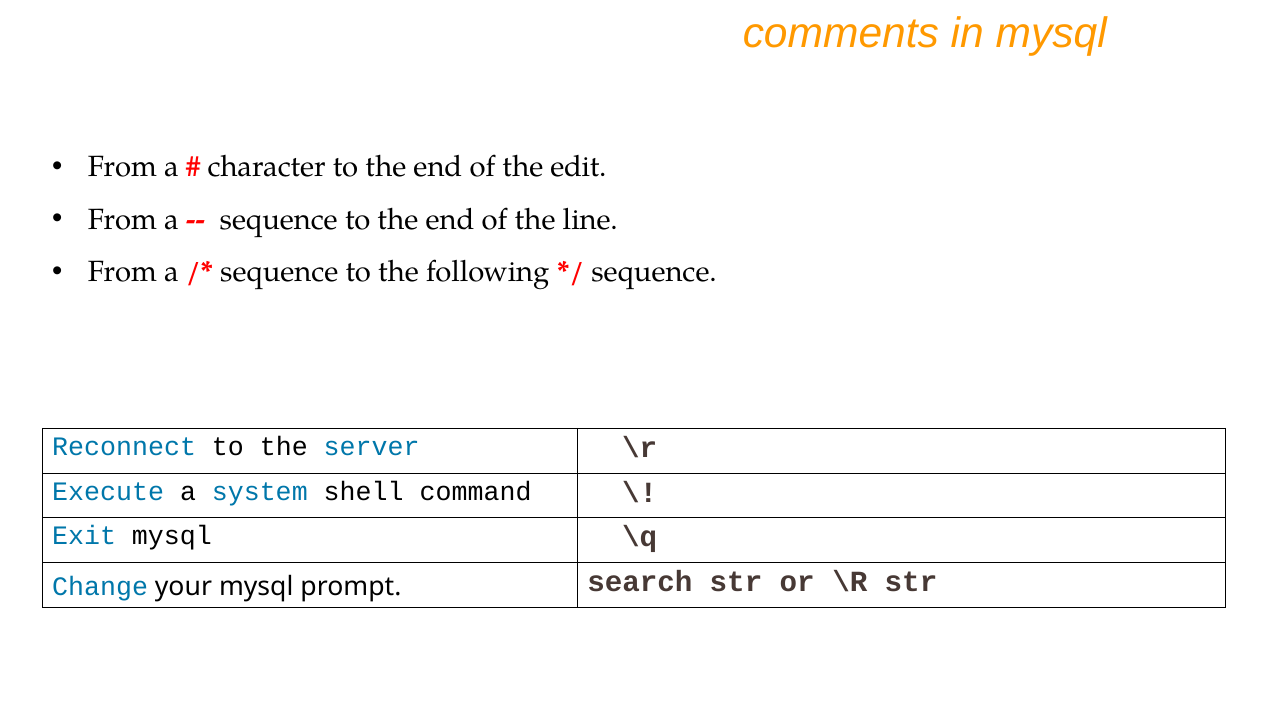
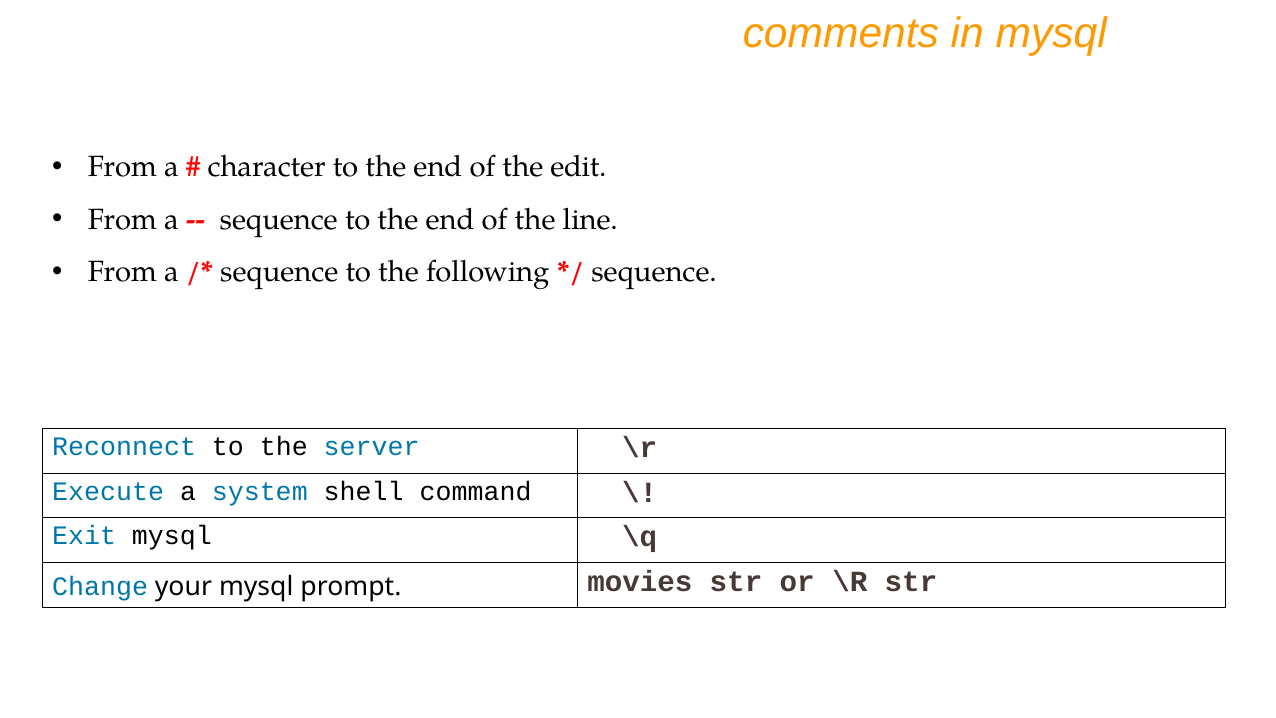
search: search -> movies
